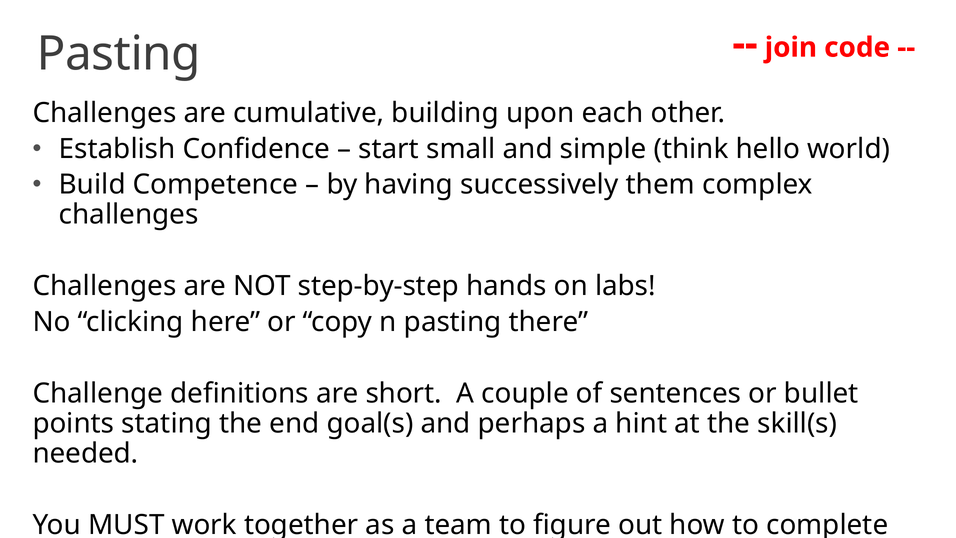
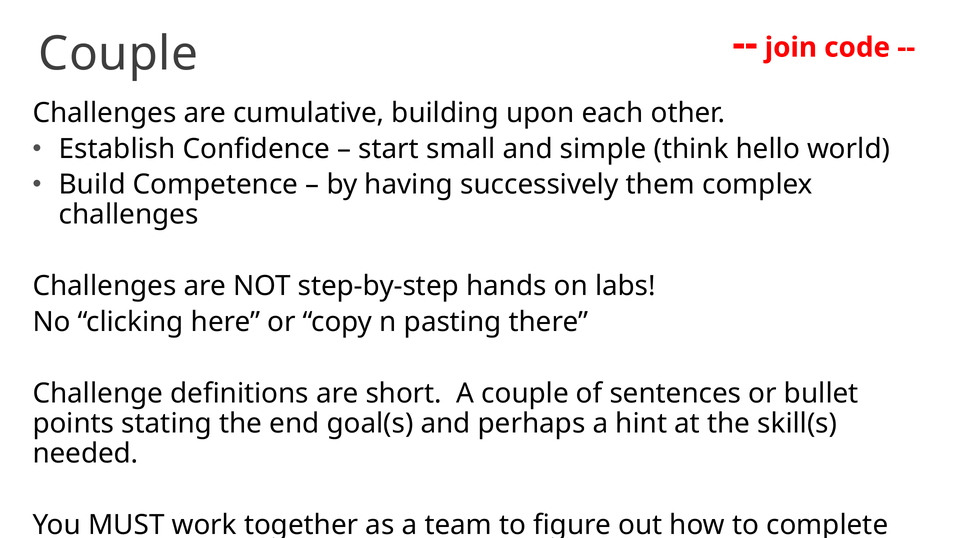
Pasting at (119, 54): Pasting -> Couple
